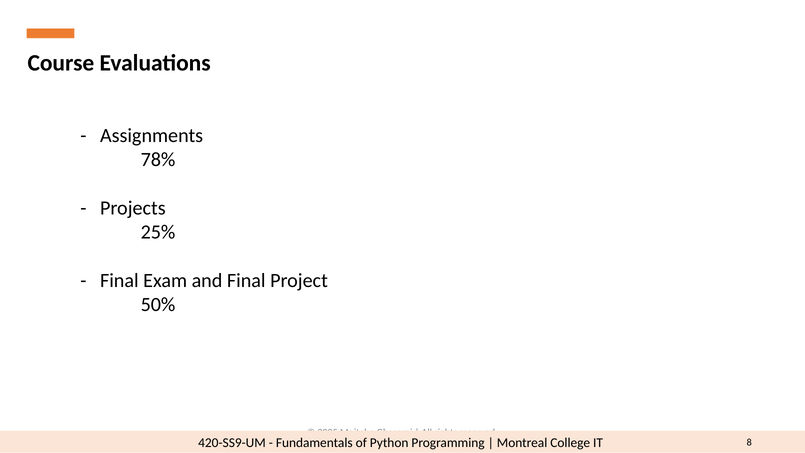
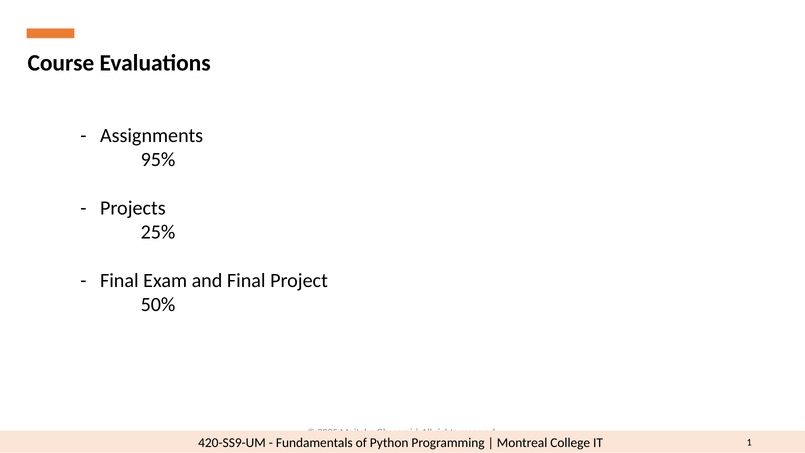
78%: 78% -> 95%
8: 8 -> 1
